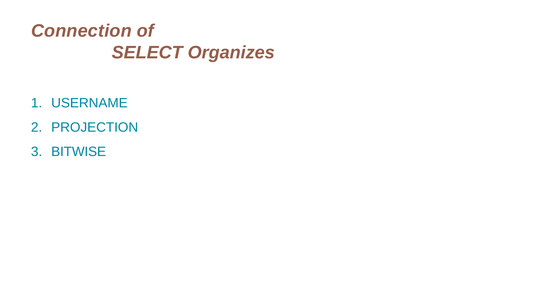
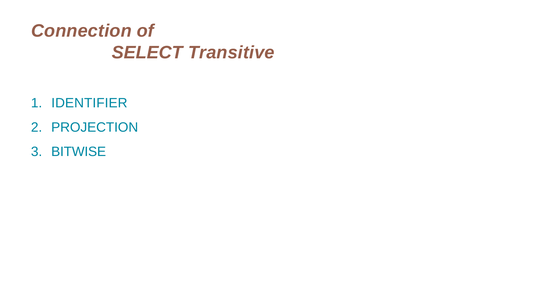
Organizes: Organizes -> Transitive
USERNAME: USERNAME -> IDENTIFIER
